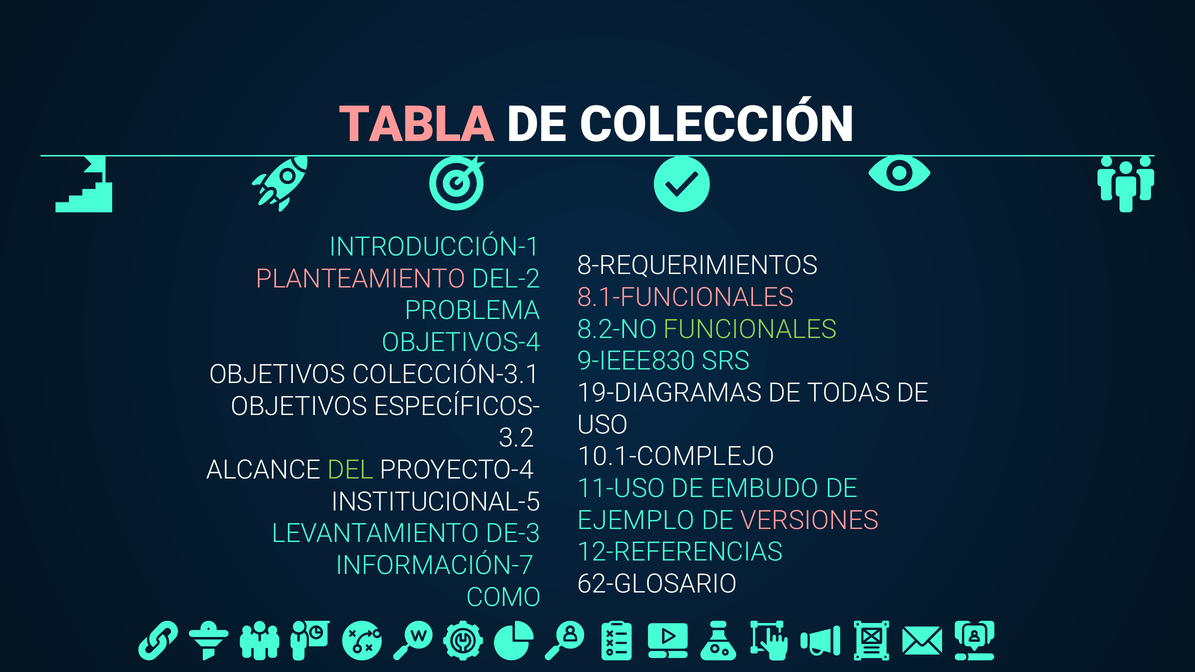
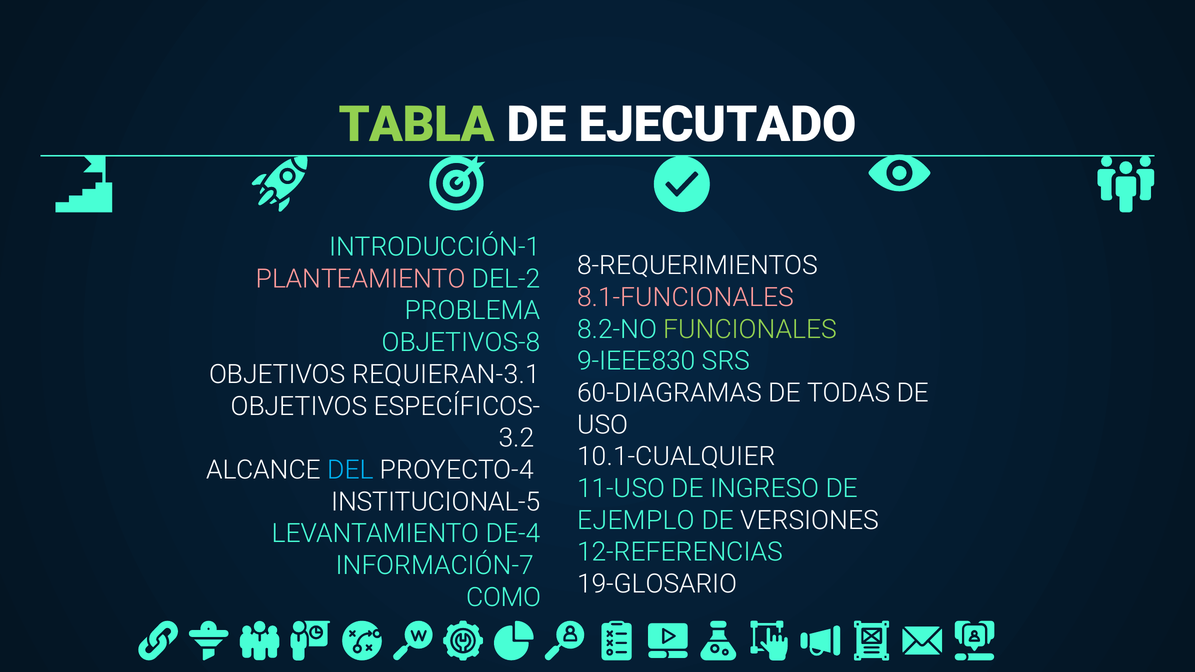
TABLA colour: pink -> light green
COLECCIÓN: COLECCIÓN -> EJECUTADO
OBJETIVOS-4: OBJETIVOS-4 -> OBJETIVOS-8
COLECCIÓN-3.1: COLECCIÓN-3.1 -> REQUIERAN-3.1
19-DIAGRAMAS: 19-DIAGRAMAS -> 60-DIAGRAMAS
10.1-COMPLEJO: 10.1-COMPLEJO -> 10.1-CUALQUIER
DEL colour: light green -> light blue
EMBUDO: EMBUDO -> INGRESO
VERSIONES colour: pink -> white
DE-3: DE-3 -> DE-4
62-GLOSARIO: 62-GLOSARIO -> 19-GLOSARIO
